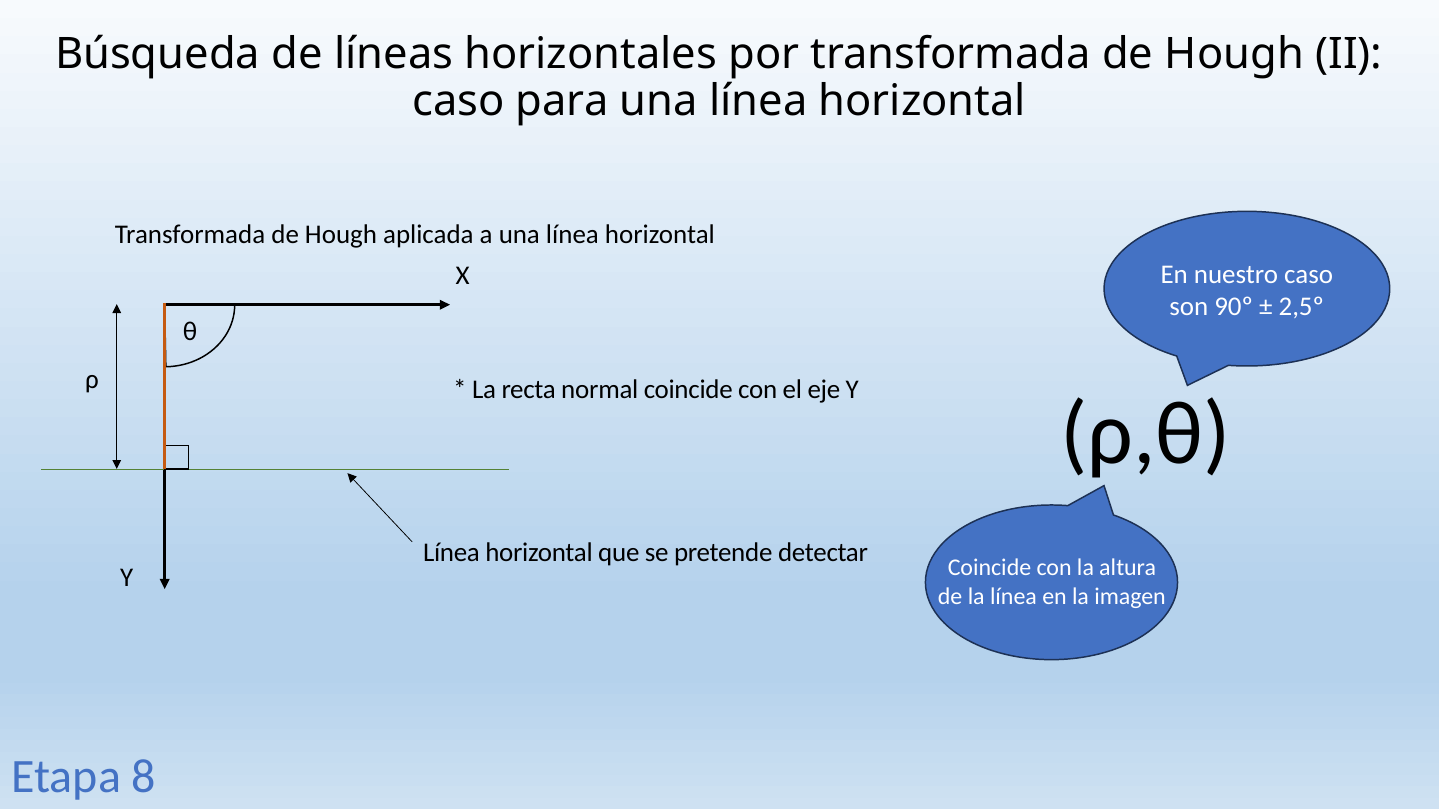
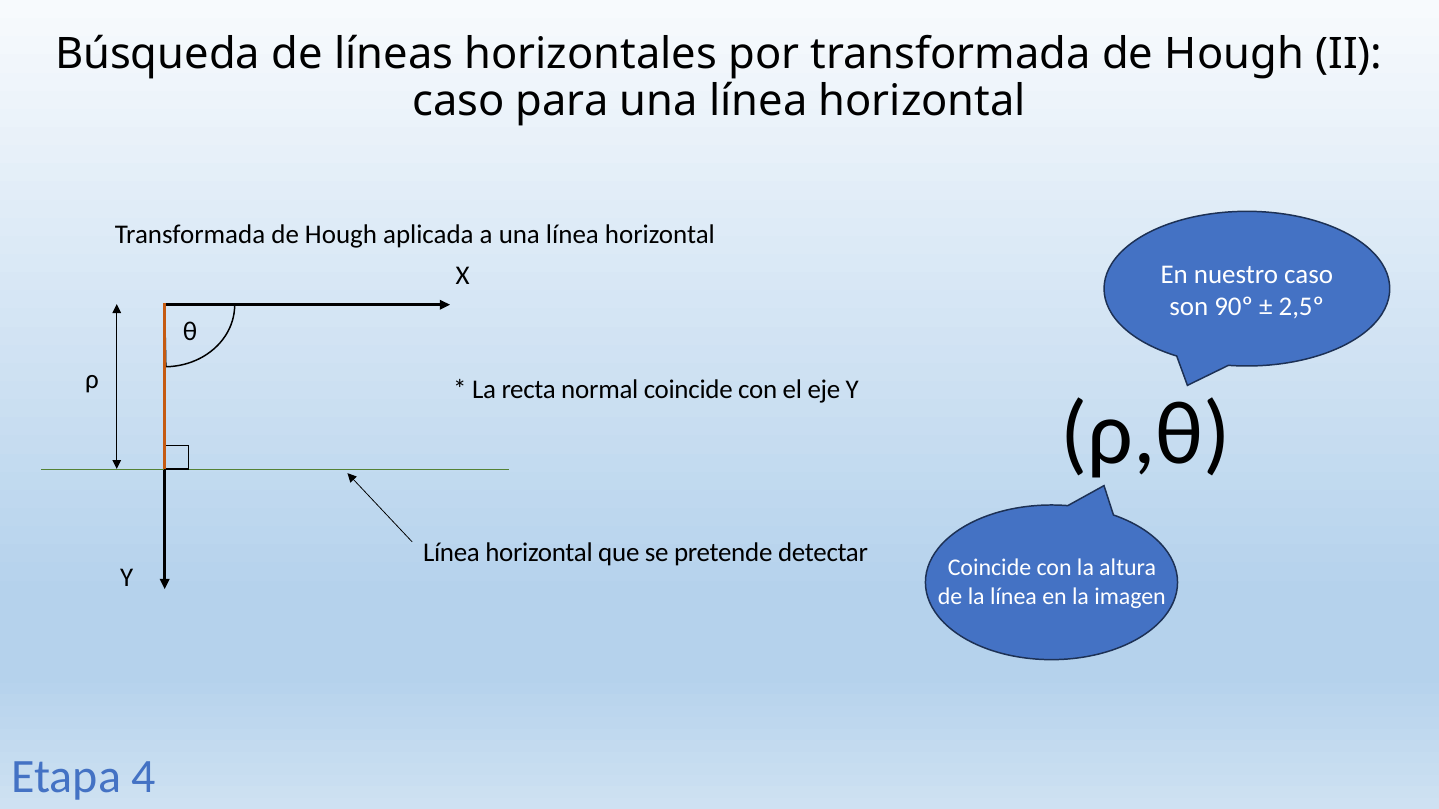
8: 8 -> 4
